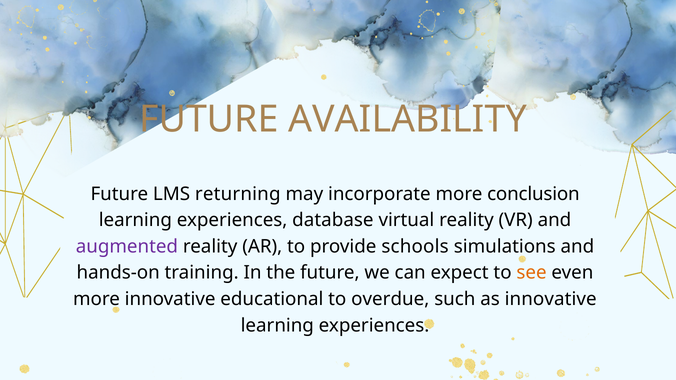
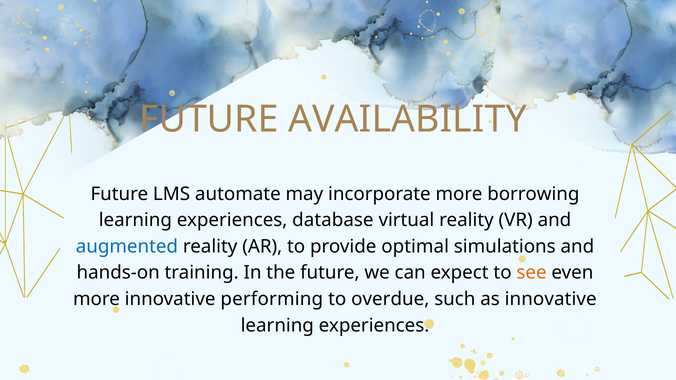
returning: returning -> automate
conclusion: conclusion -> borrowing
augmented colour: purple -> blue
schools: schools -> optimal
educational: educational -> performing
